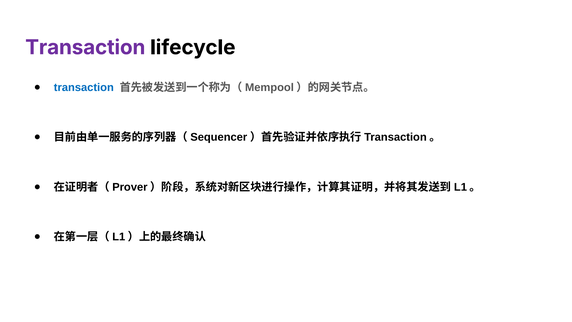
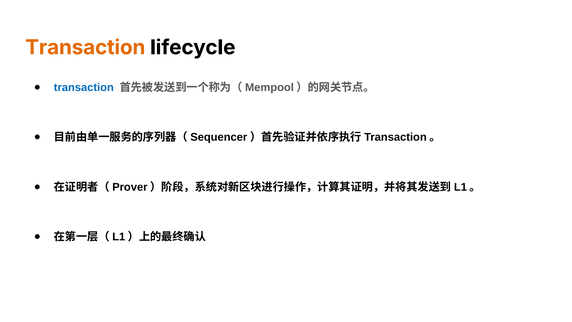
Transaction at (85, 47) colour: purple -> orange
